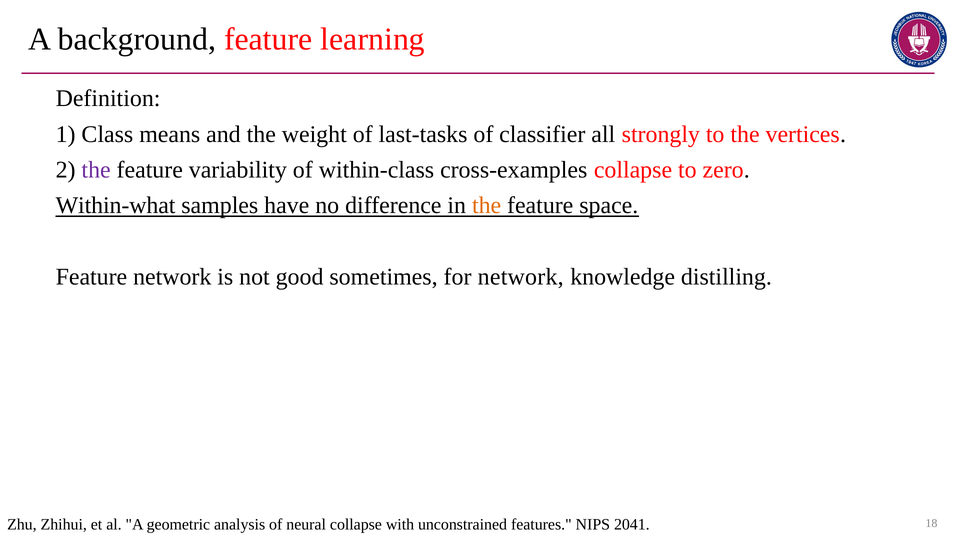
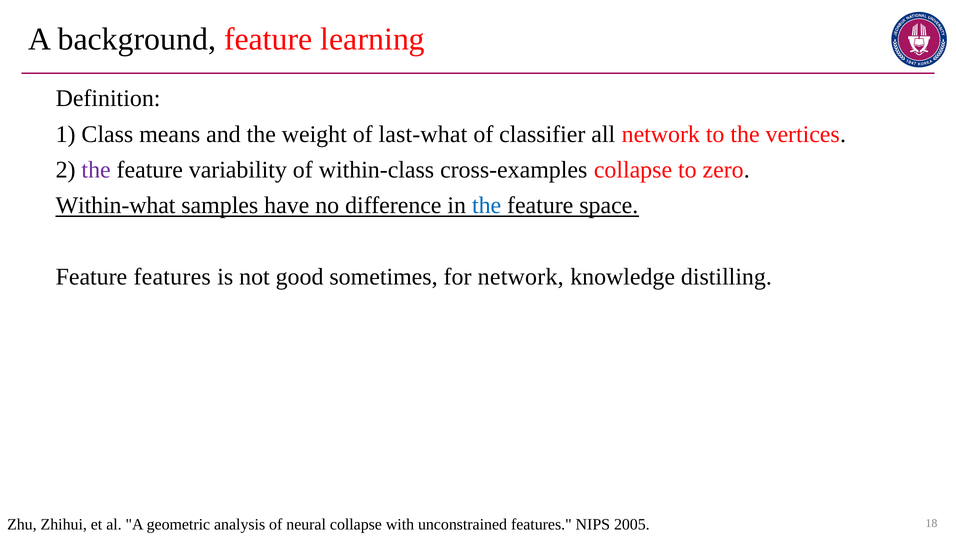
last-tasks: last-tasks -> last-what
all strongly: strongly -> network
the at (487, 206) colour: orange -> blue
Feature network: network -> features
2041: 2041 -> 2005
